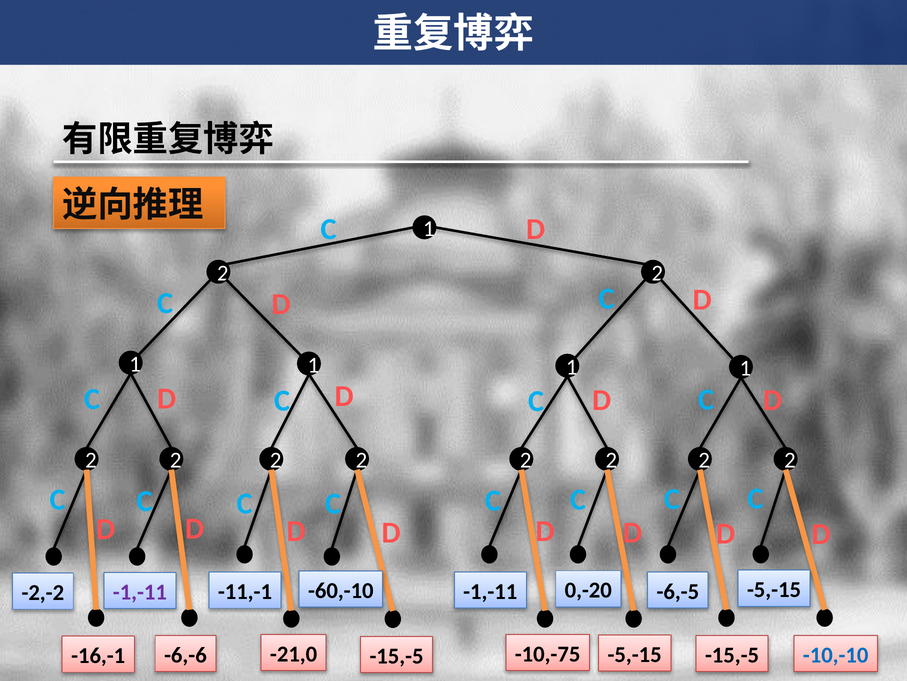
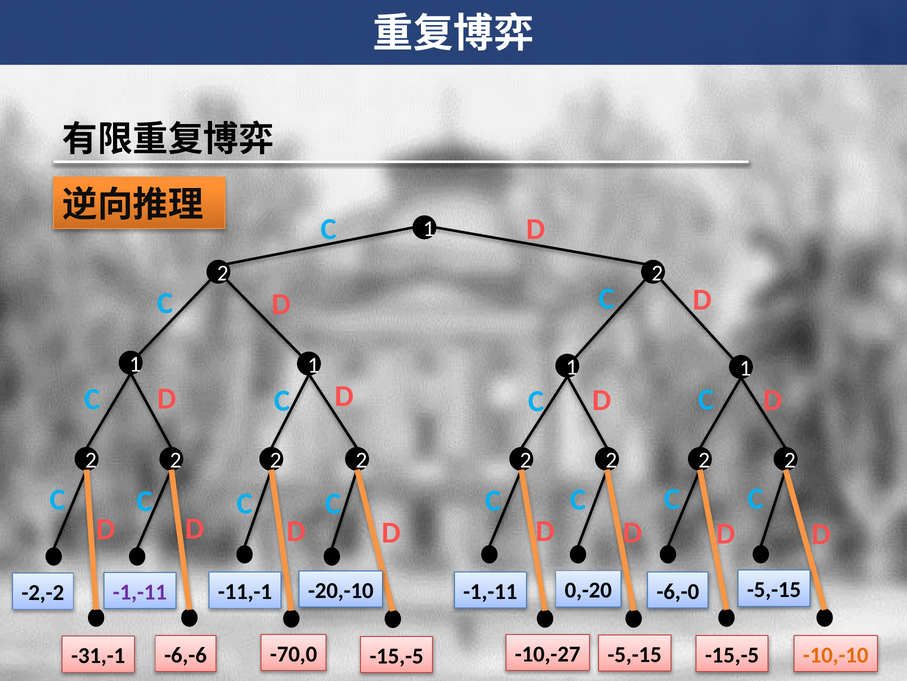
-60,-10: -60,-10 -> -20,-10
-6,-5: -6,-5 -> -6,-0
-16,-1: -16,-1 -> -31,-1
-21,0: -21,0 -> -70,0
-10,-75: -10,-75 -> -10,-27
-10,-10 colour: blue -> orange
